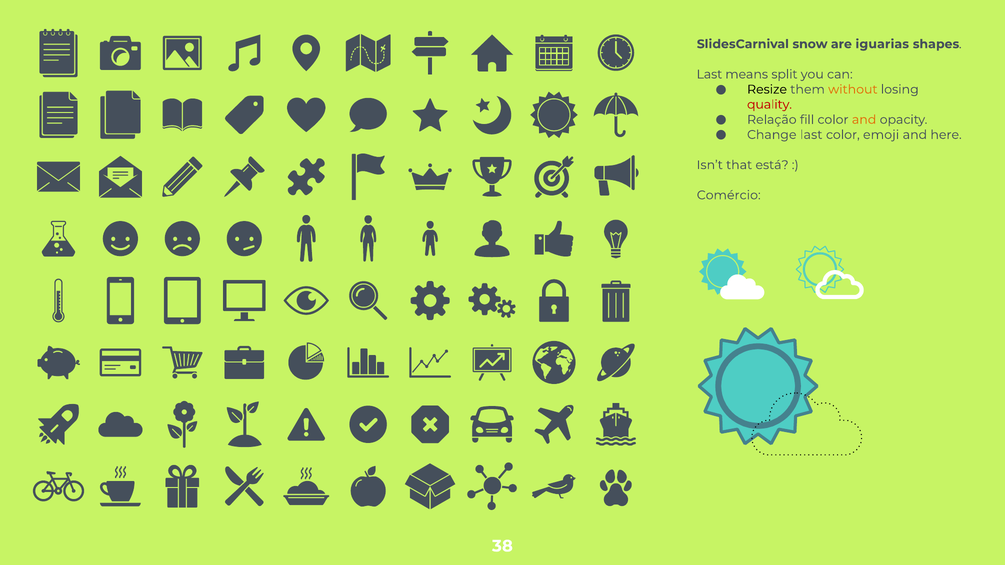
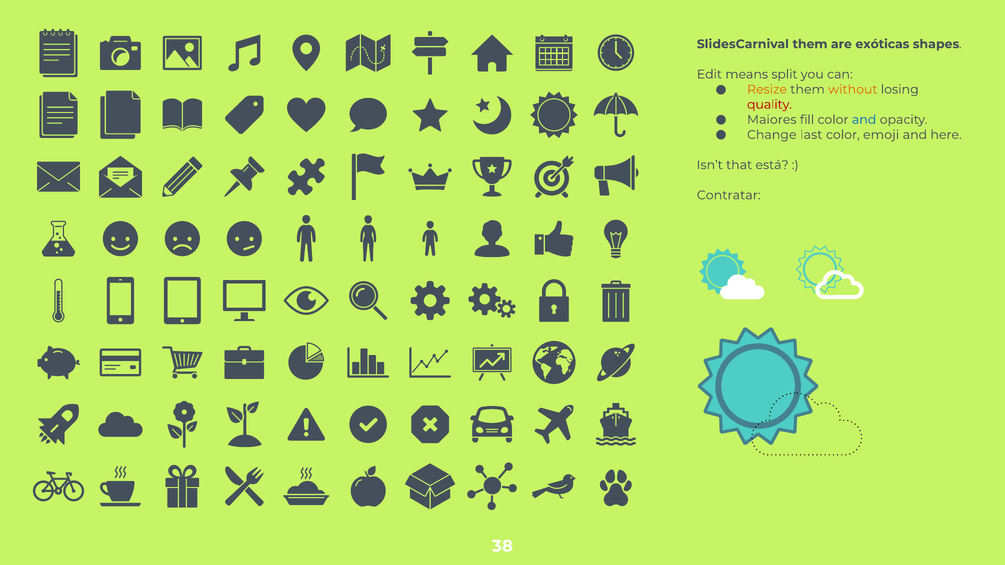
SlidesCarnival snow: snow -> them
iguarias: iguarias -> exóticas
Last at (709, 74): Last -> Edit
Resize colour: black -> orange
Relação: Relação -> Maiores
and at (864, 120) colour: orange -> blue
Comércio: Comércio -> Contratar
